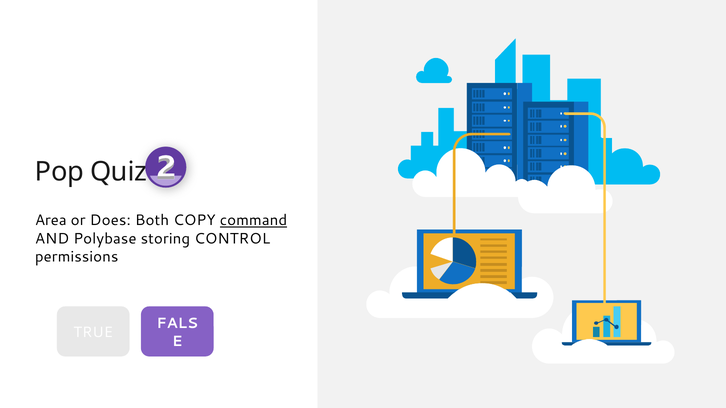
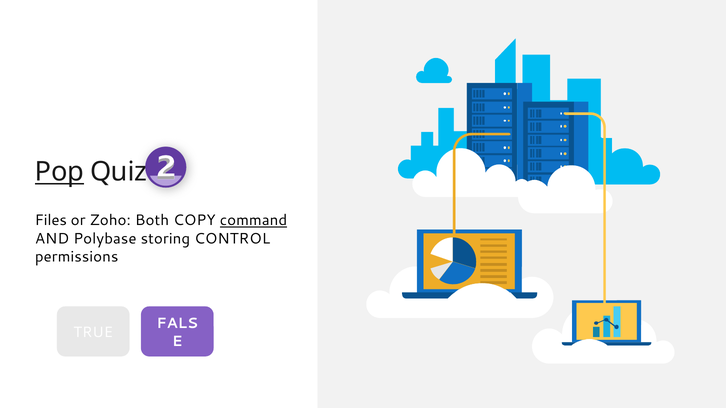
Pop underline: none -> present
Area: Area -> Files
Does: Does -> Zoho
